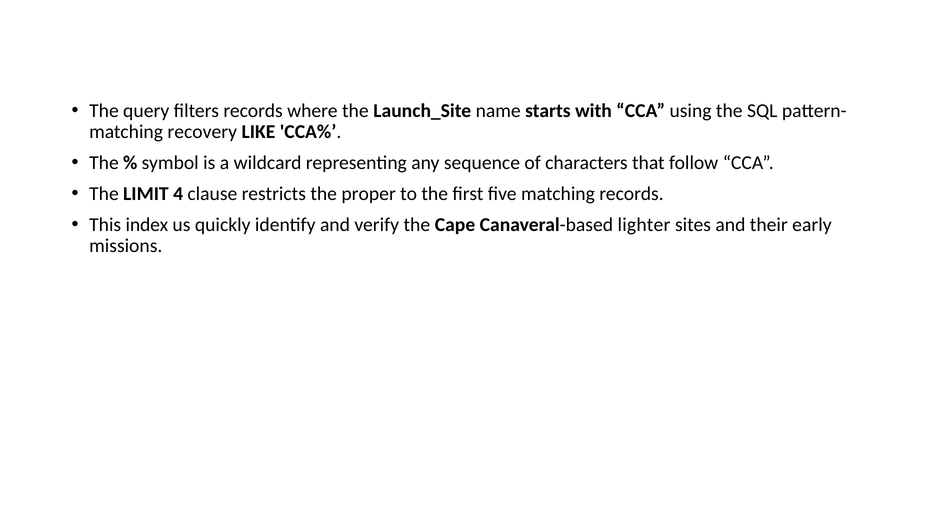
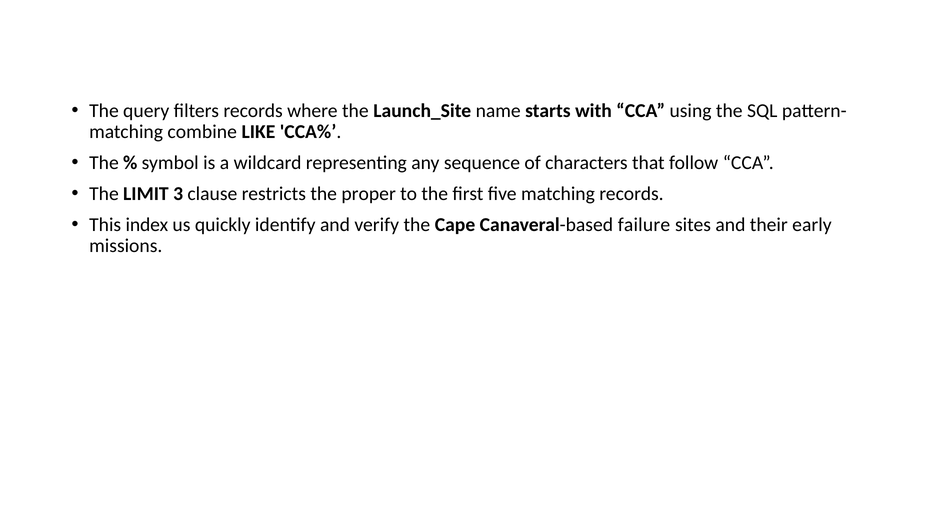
recovery: recovery -> combine
4: 4 -> 3
lighter: lighter -> failure
